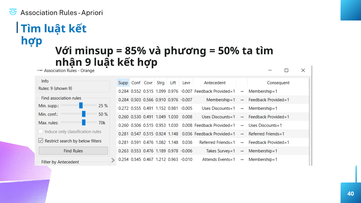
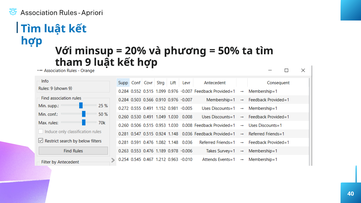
85%: 85% -> 20%
nhận: nhận -> tham
